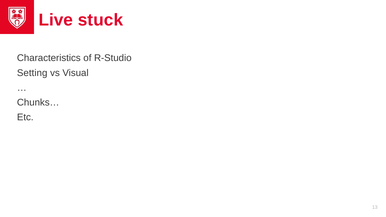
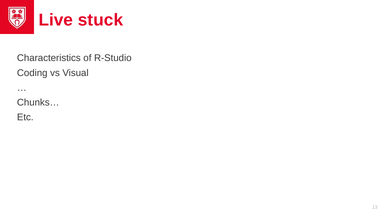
Setting: Setting -> Coding
